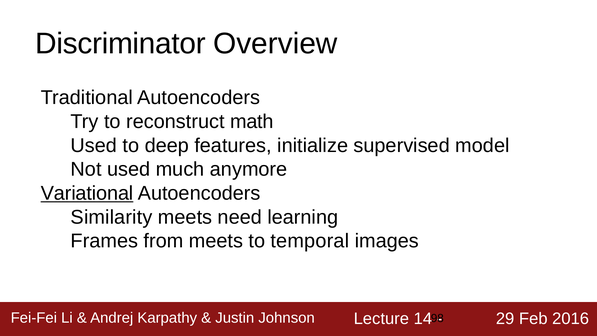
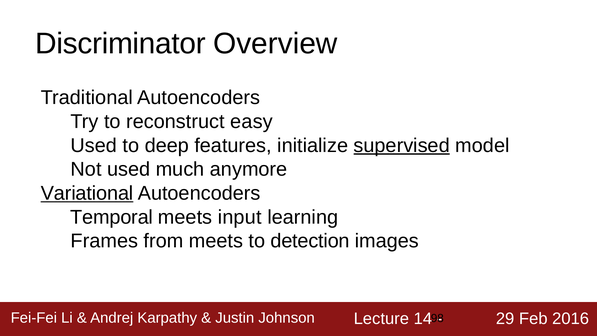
math: math -> easy
supervised underline: none -> present
Similarity: Similarity -> Temporal
need: need -> input
temporal: temporal -> detection
